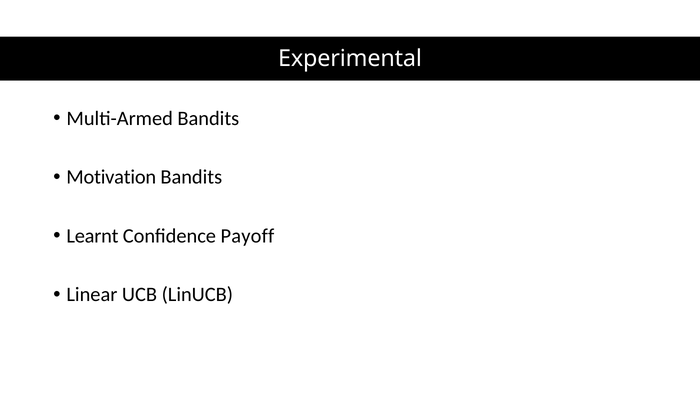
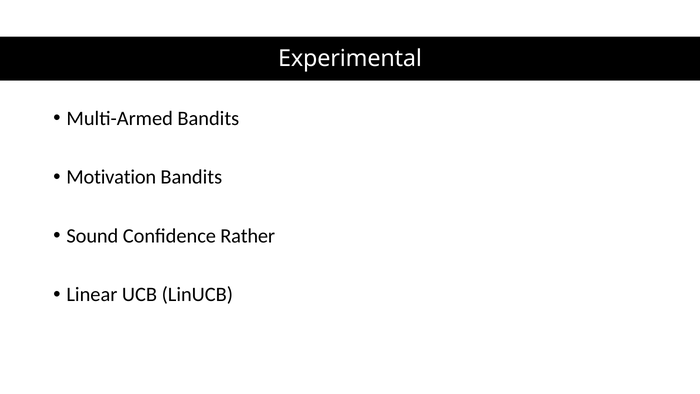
Learnt: Learnt -> Sound
Payoff: Payoff -> Rather
